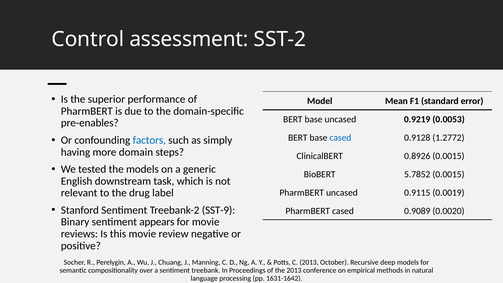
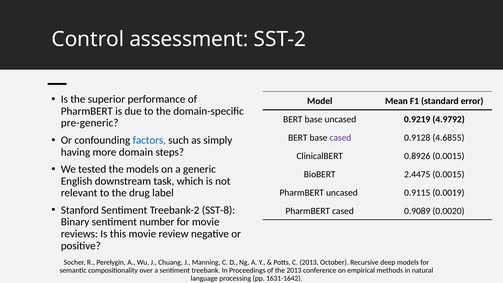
0.0053: 0.0053 -> 4.9792
pre-enables: pre-enables -> pre-generic
cased at (340, 138) colour: blue -> purple
1.2772: 1.2772 -> 4.6855
5.7852: 5.7852 -> 2.4475
SST-9: SST-9 -> SST-8
appears: appears -> number
